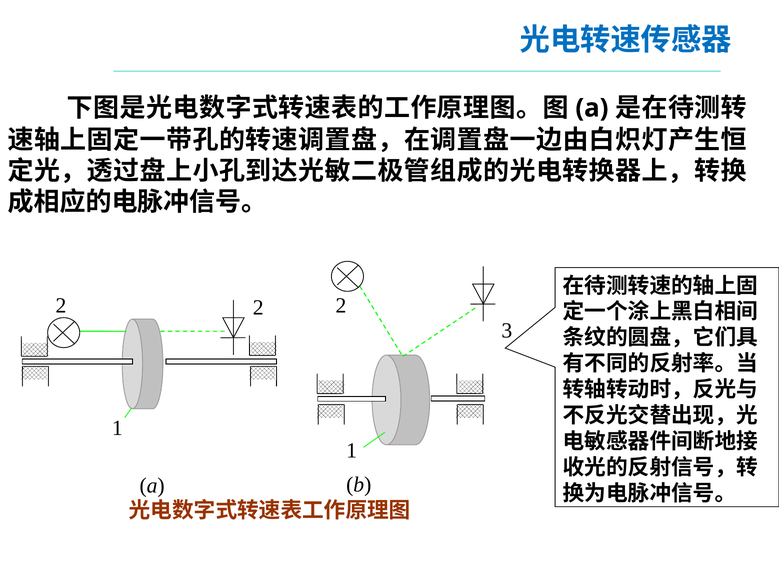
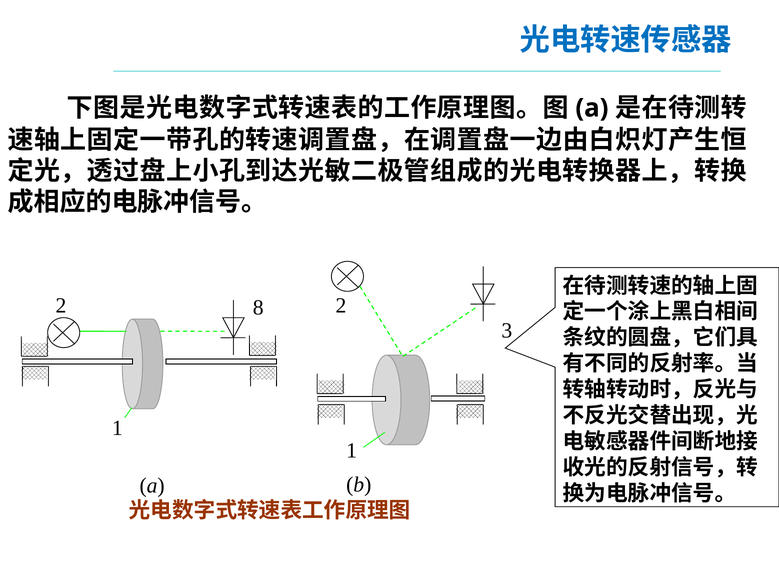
2 2: 2 -> 8
